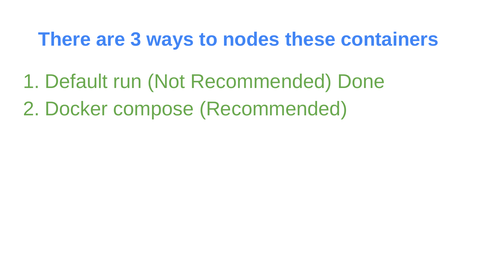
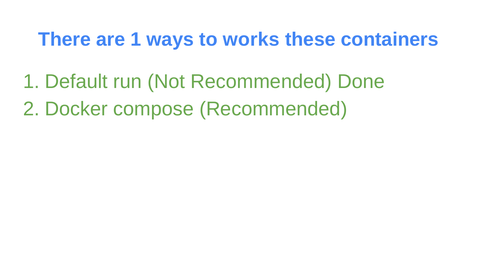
are 3: 3 -> 1
nodes: nodes -> works
